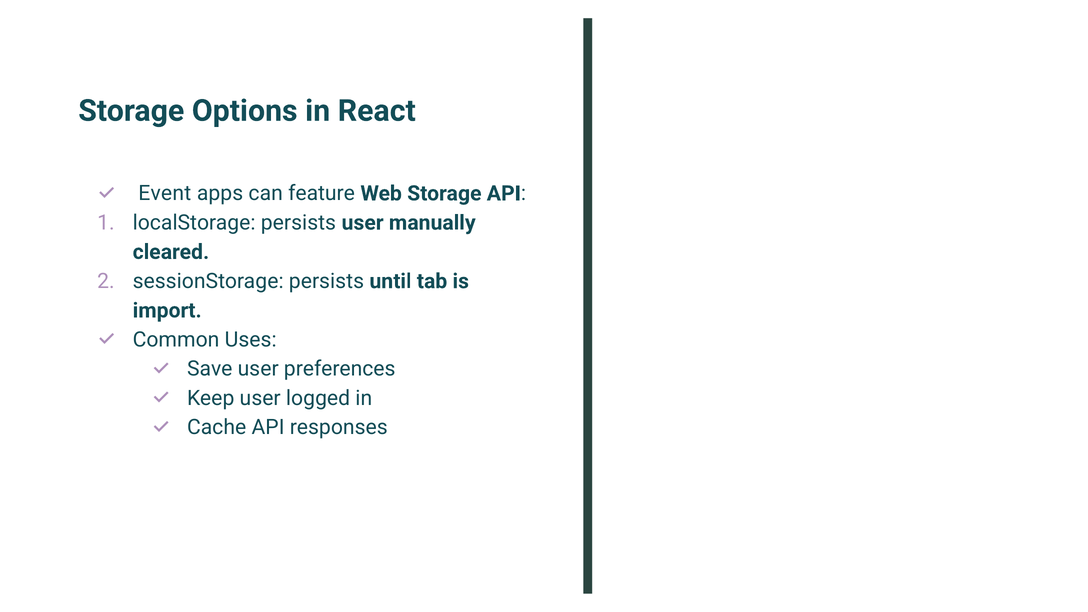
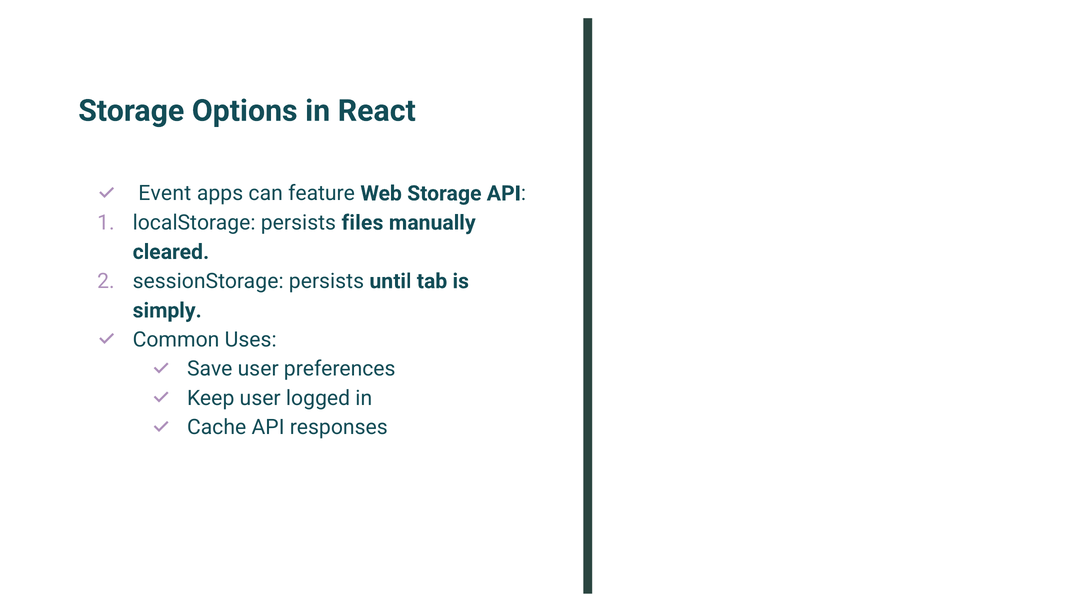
persists user: user -> files
import: import -> simply
